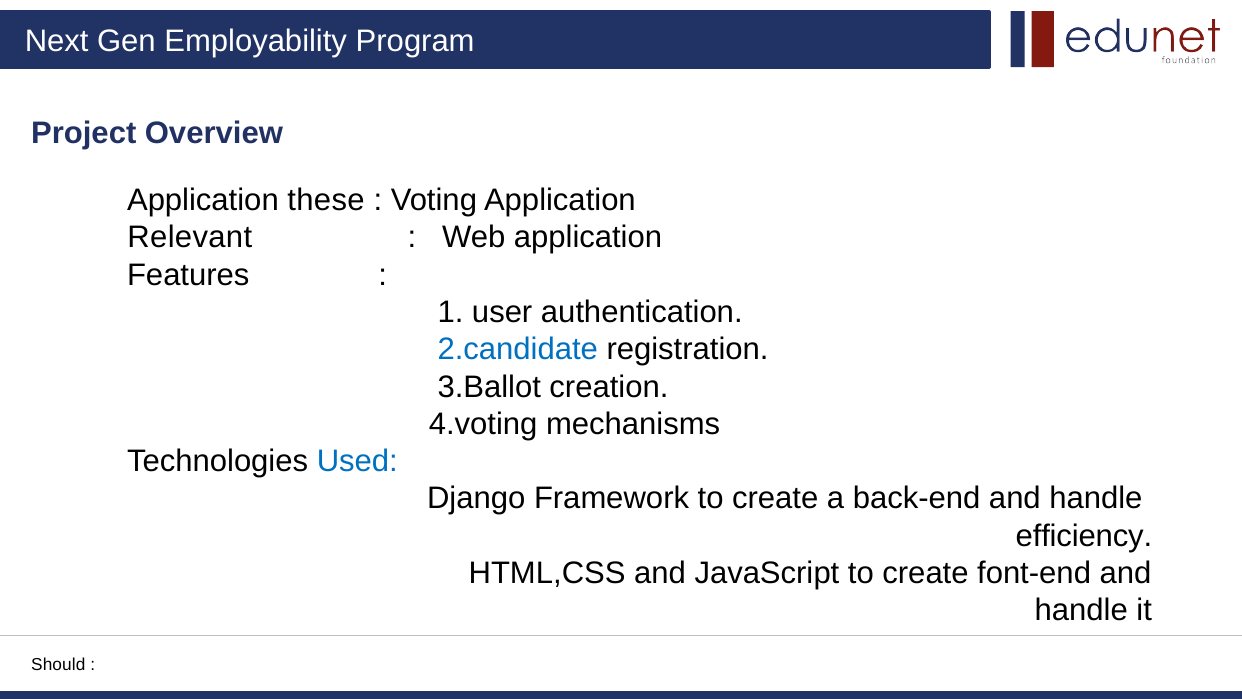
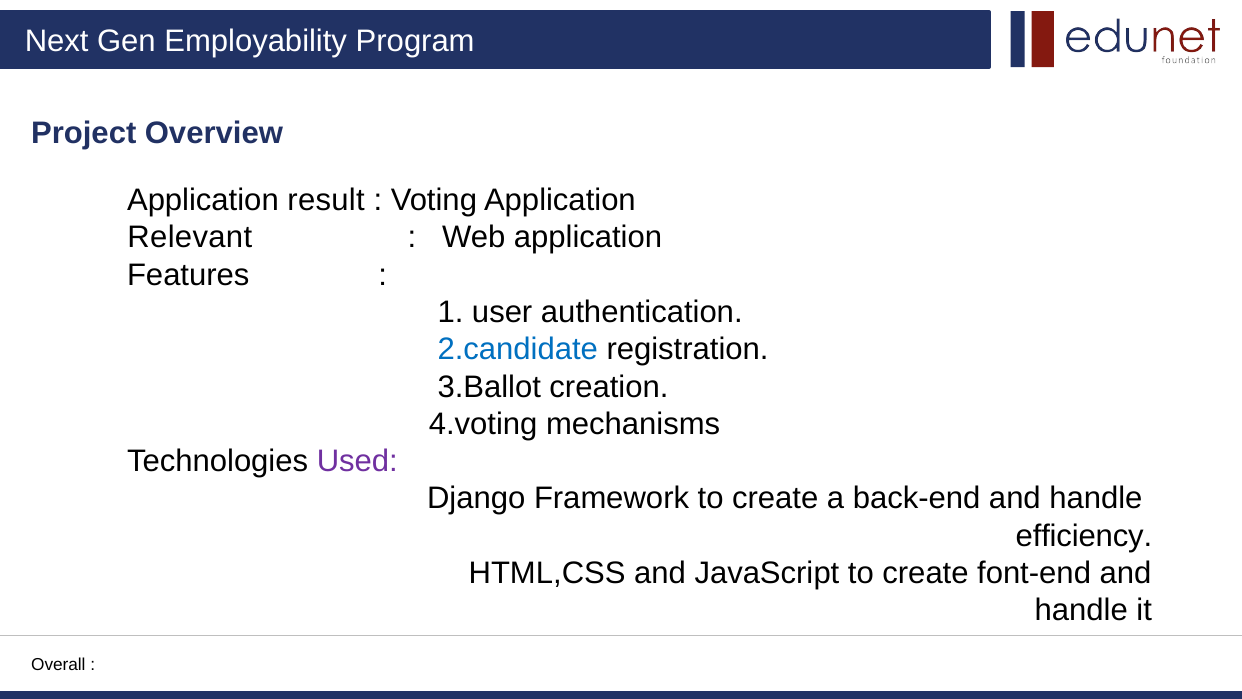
these: these -> result
Used colour: blue -> purple
Should: Should -> Overall
